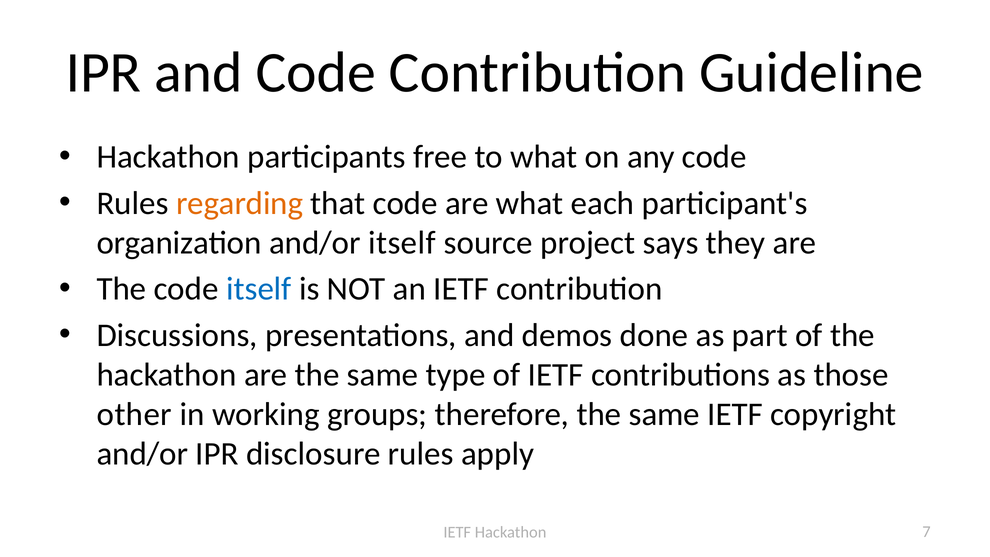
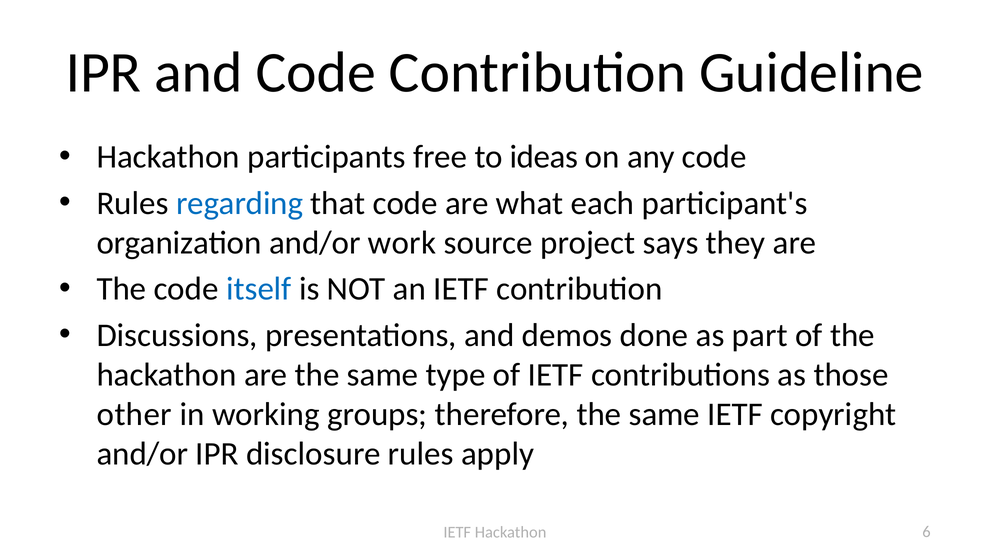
to what: what -> ideas
regarding colour: orange -> blue
and/or itself: itself -> work
7: 7 -> 6
